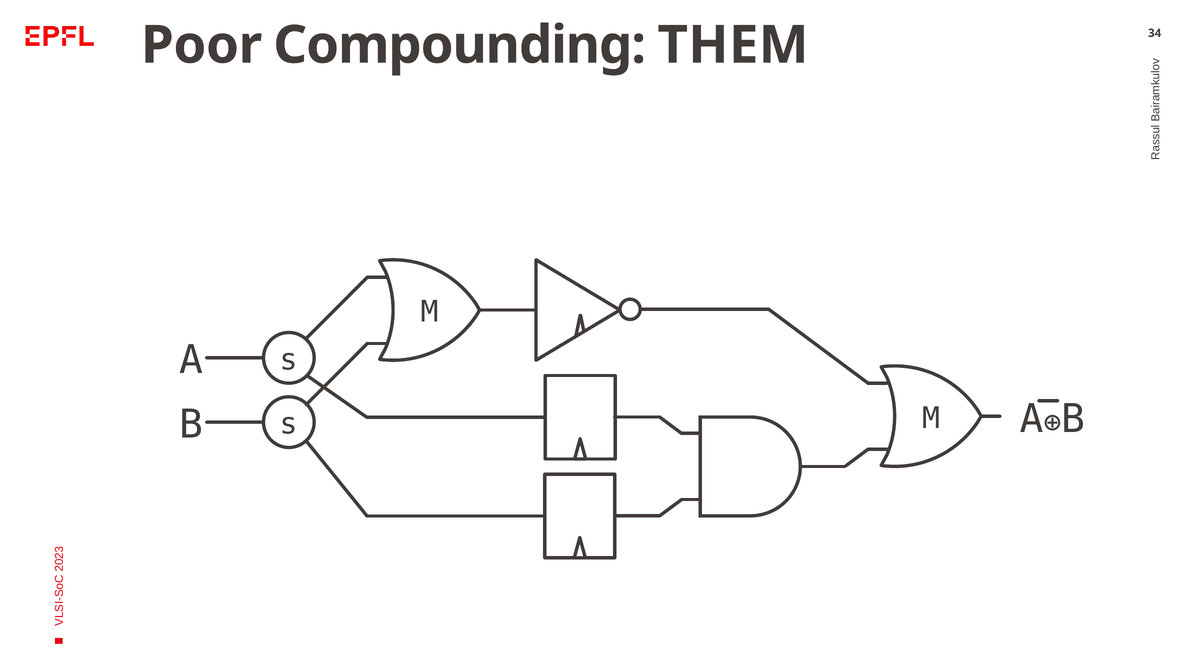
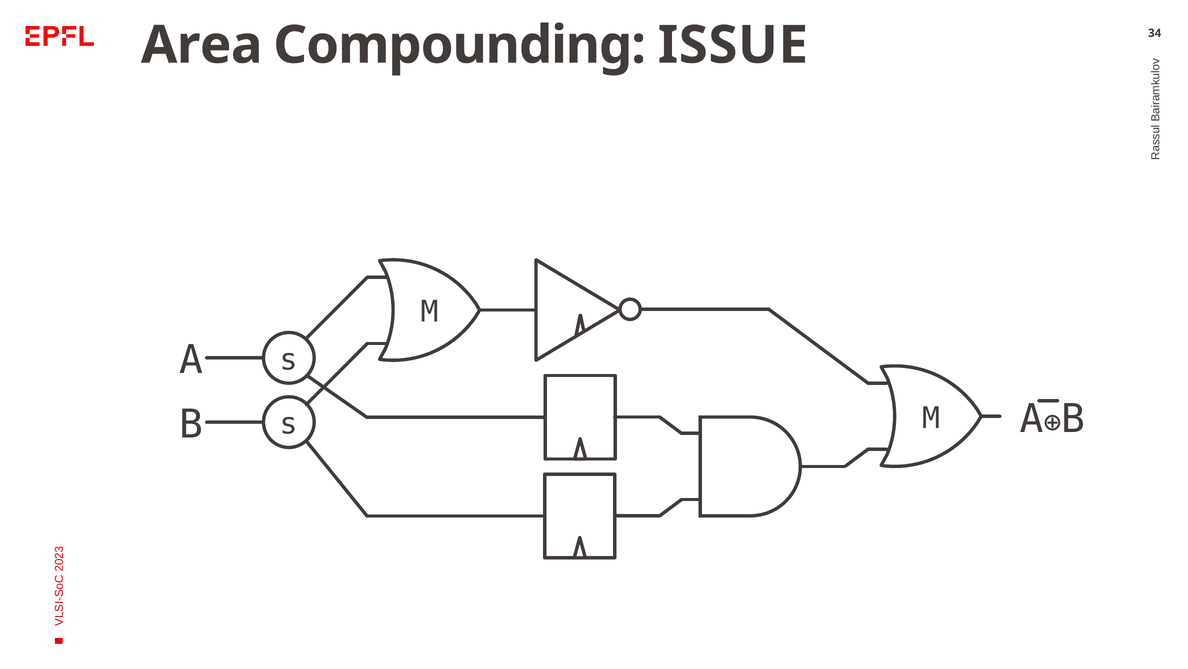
Poor: Poor -> Area
THEM: THEM -> ISSUE
